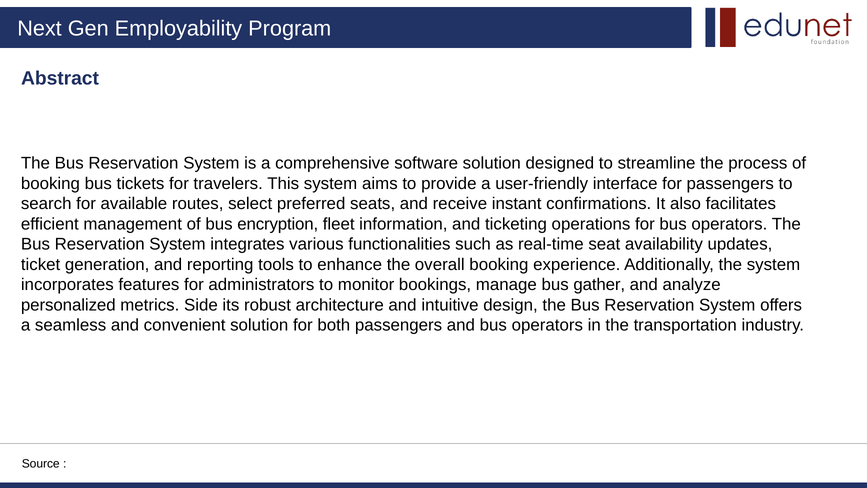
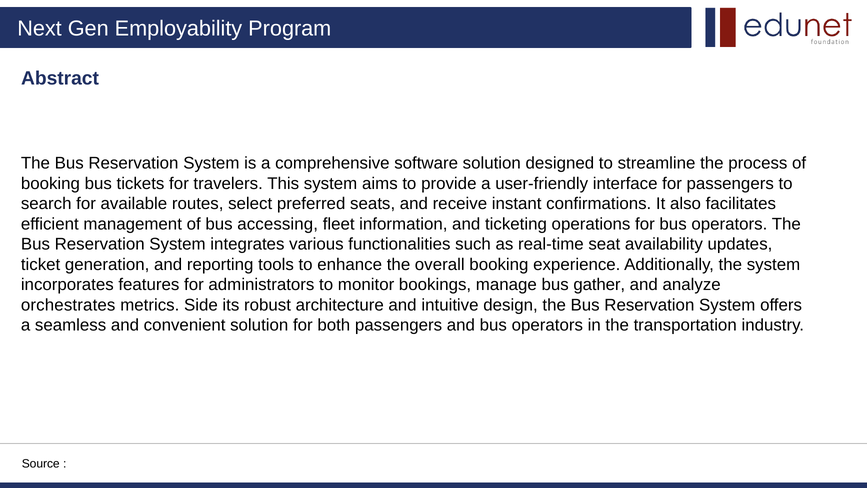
encryption: encryption -> accessing
personalized: personalized -> orchestrates
